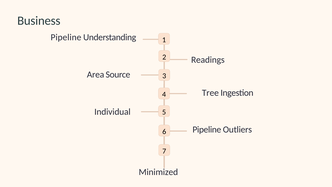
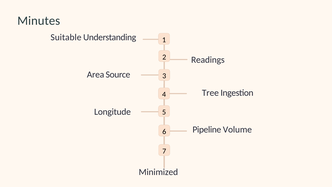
Business: Business -> Minutes
Pipeline at (66, 37): Pipeline -> Suitable
Individual: Individual -> Longitude
Outliers: Outliers -> Volume
